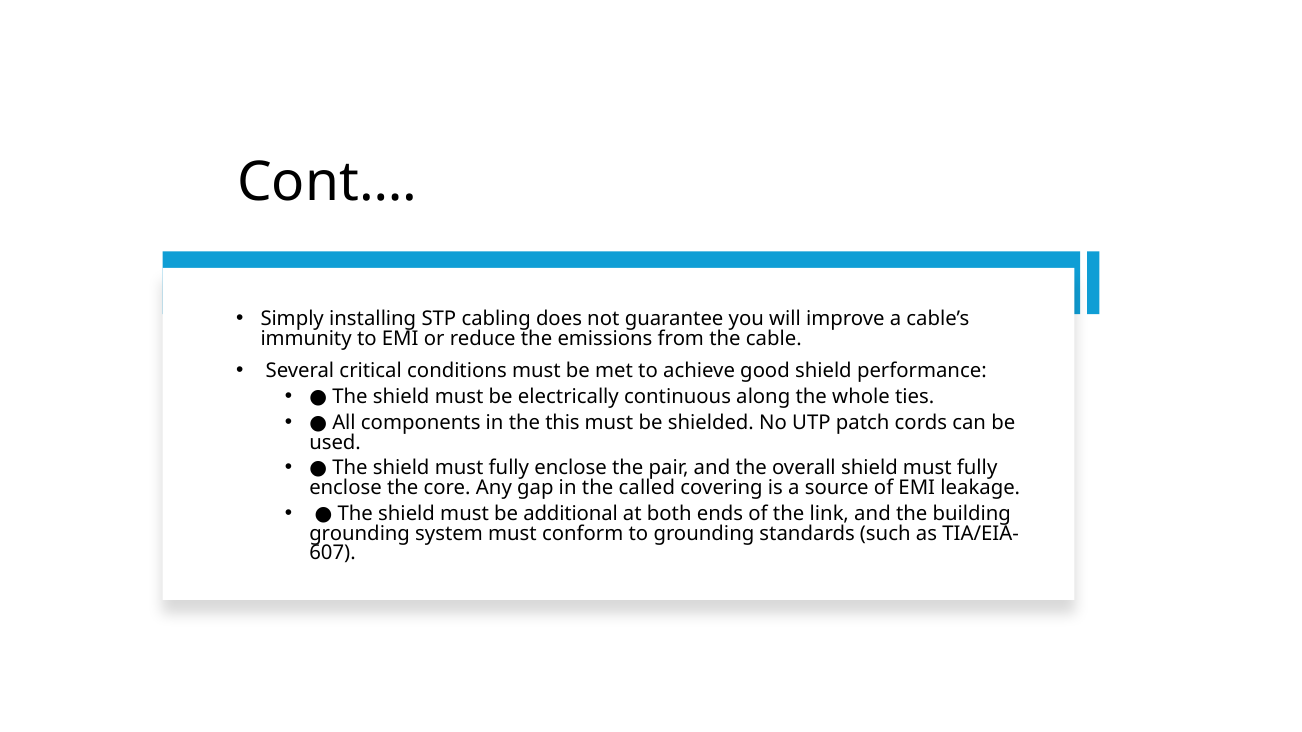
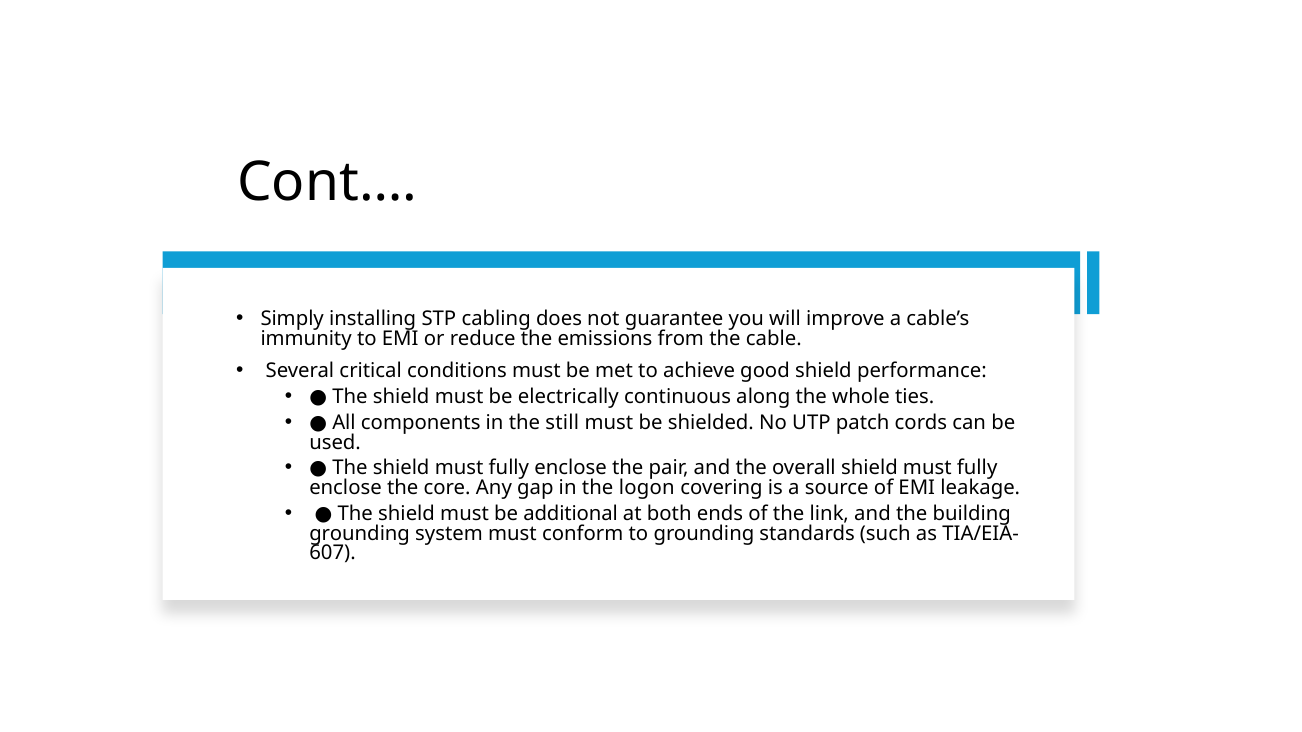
this: this -> still
called: called -> logon
